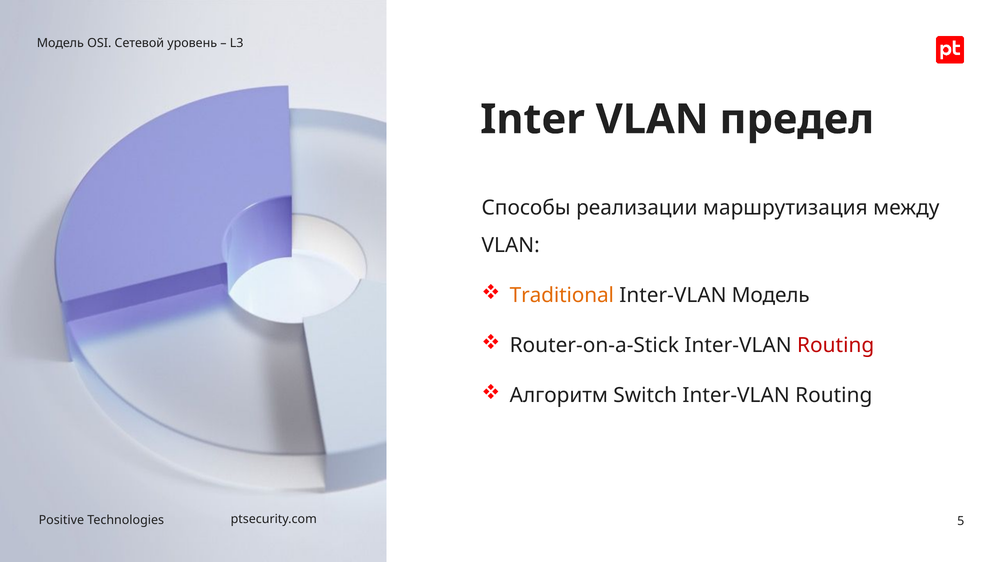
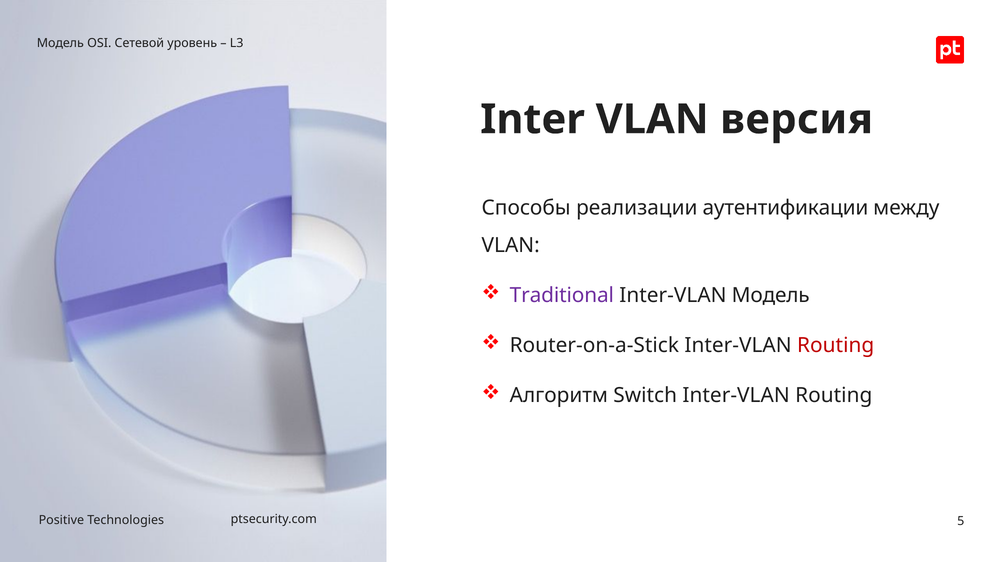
предел: предел -> версия
маршрутизация: маршрутизация -> аутентификации
Traditional colour: orange -> purple
